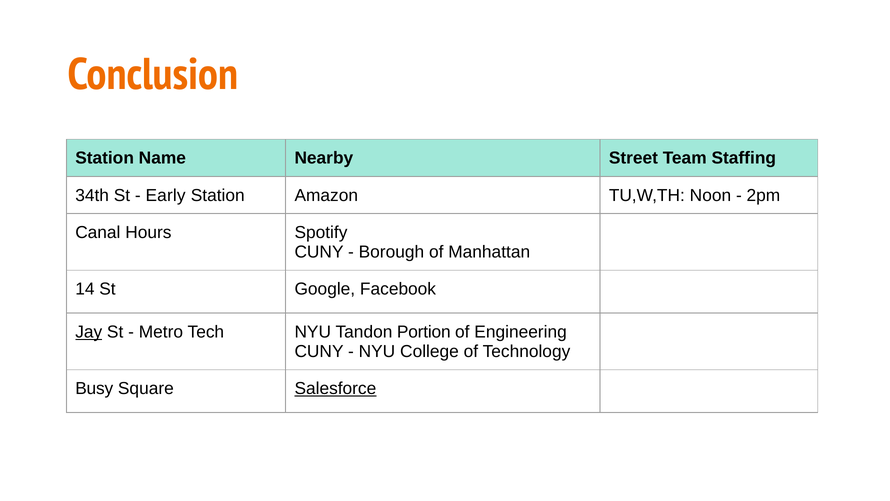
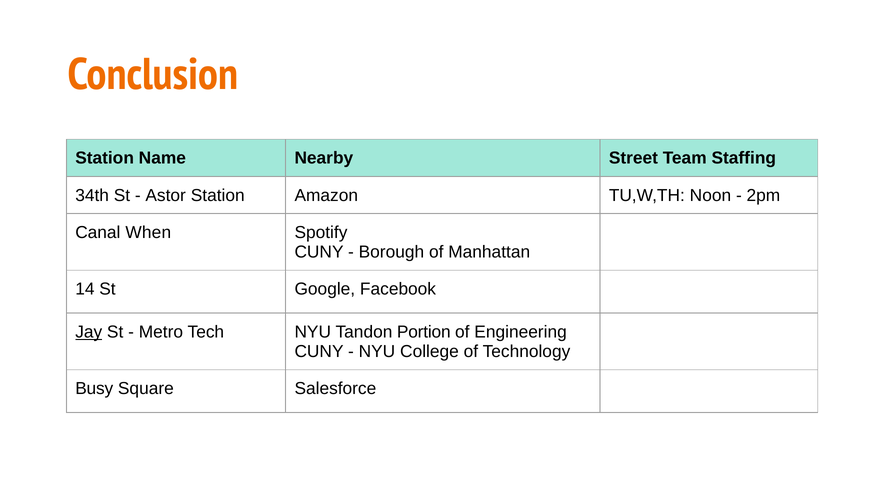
Early: Early -> Astor
Hours: Hours -> When
Salesforce underline: present -> none
